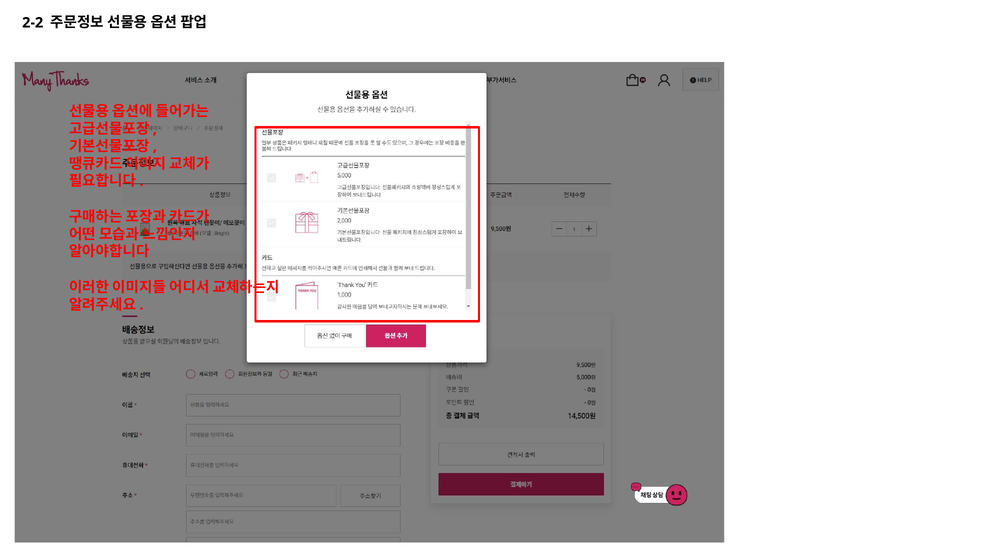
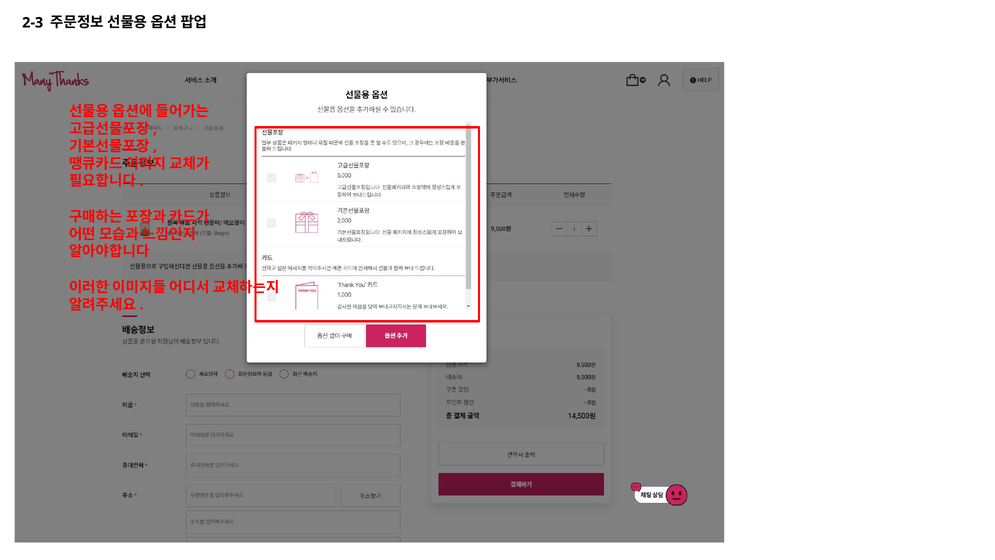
2-2: 2-2 -> 2-3
